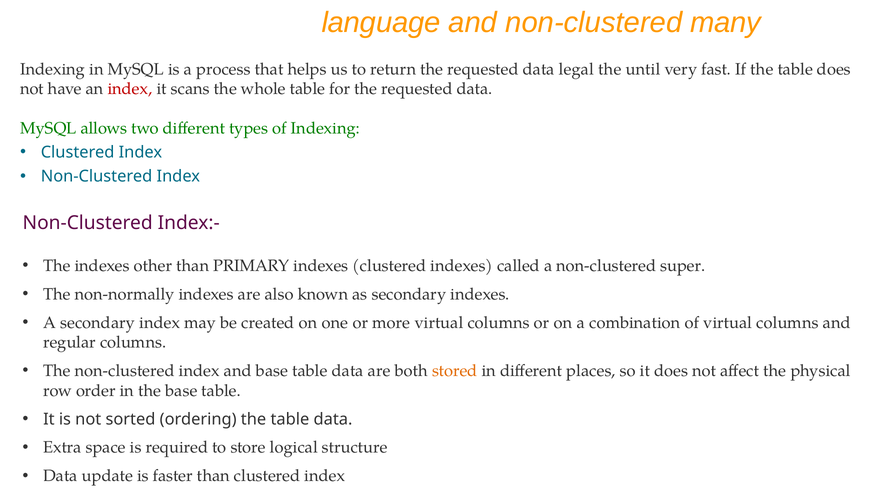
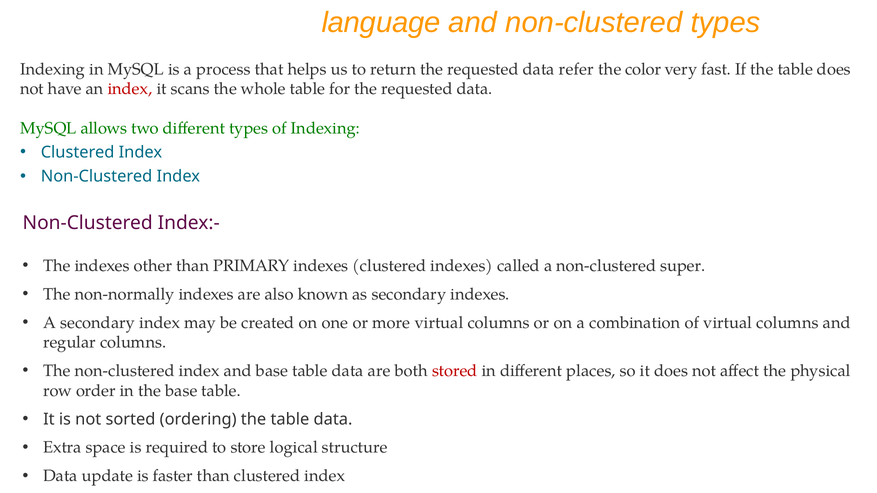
non-clustered many: many -> types
legal: legal -> refer
until: until -> color
stored colour: orange -> red
